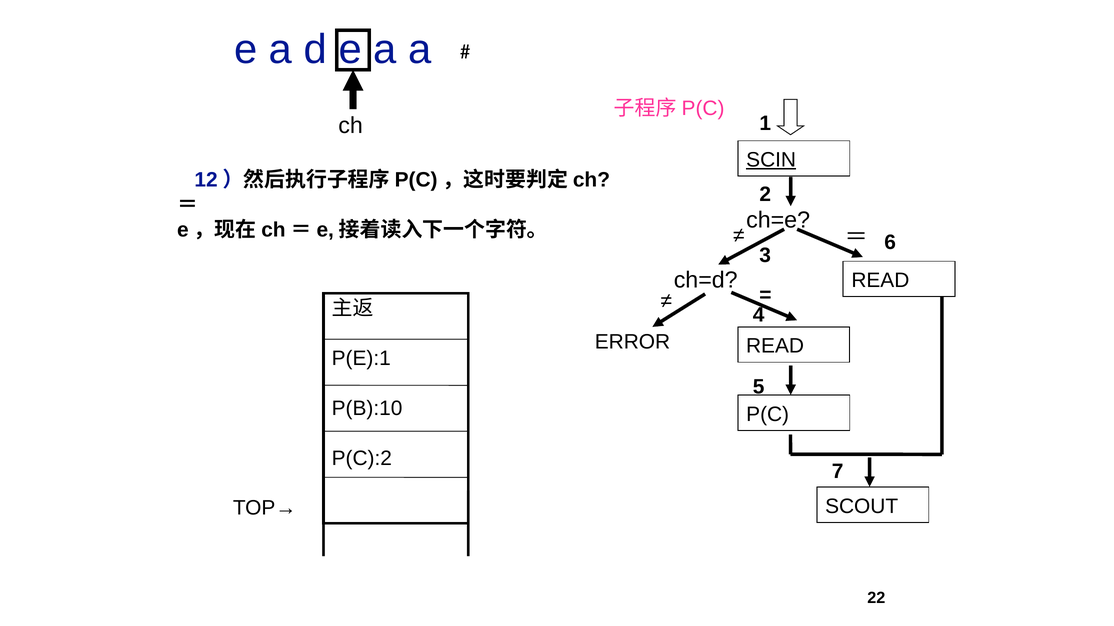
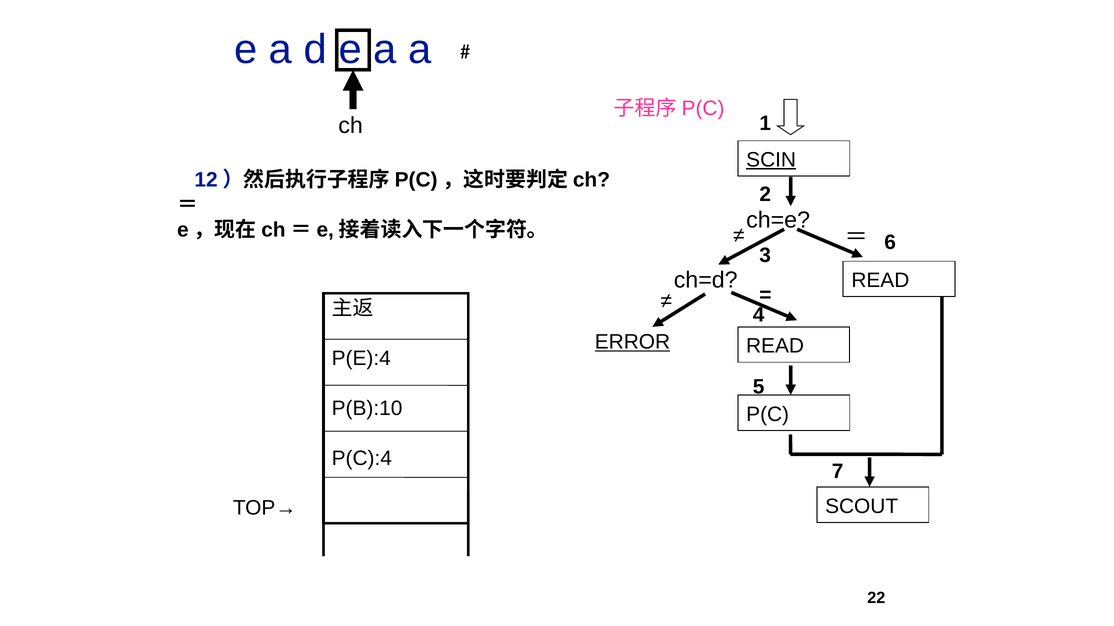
ERROR underline: none -> present
P(E):1: P(E):1 -> P(E):4
P(C):2: P(C):2 -> P(C):4
